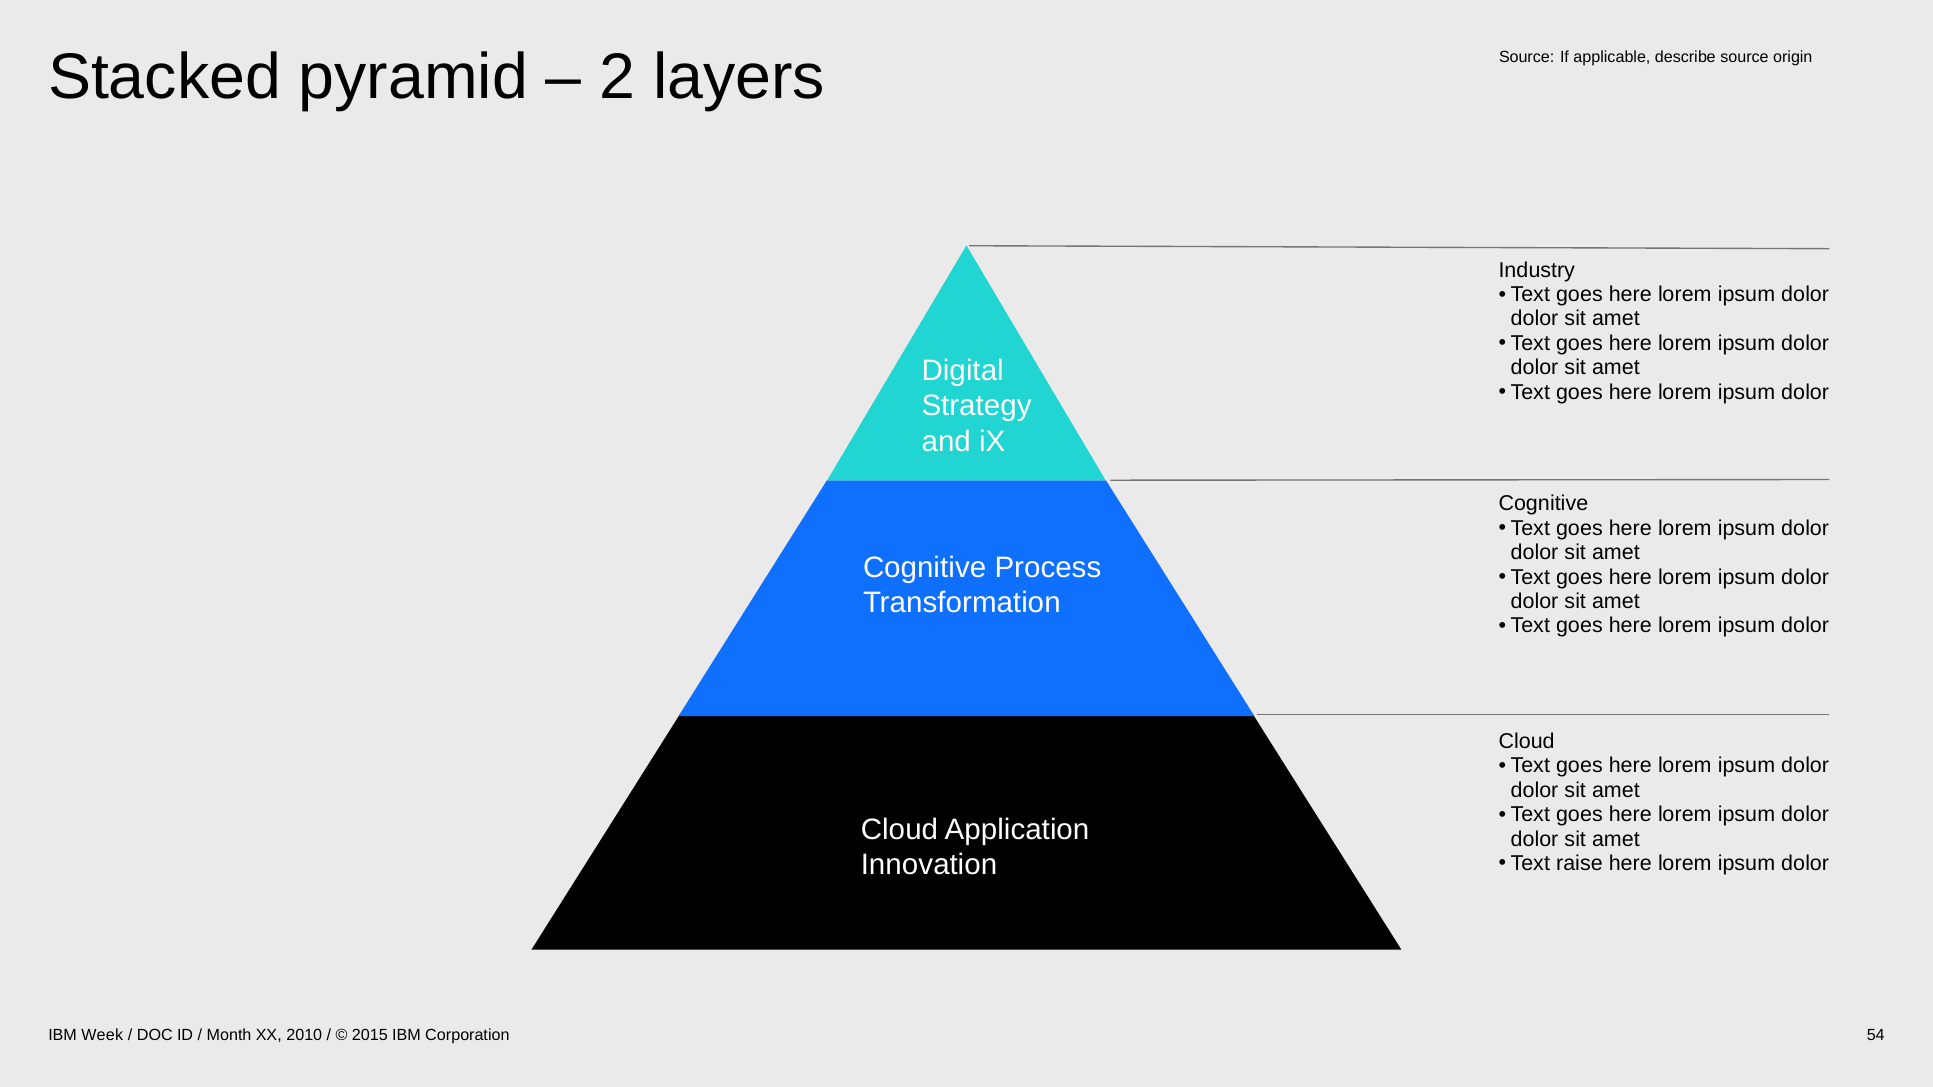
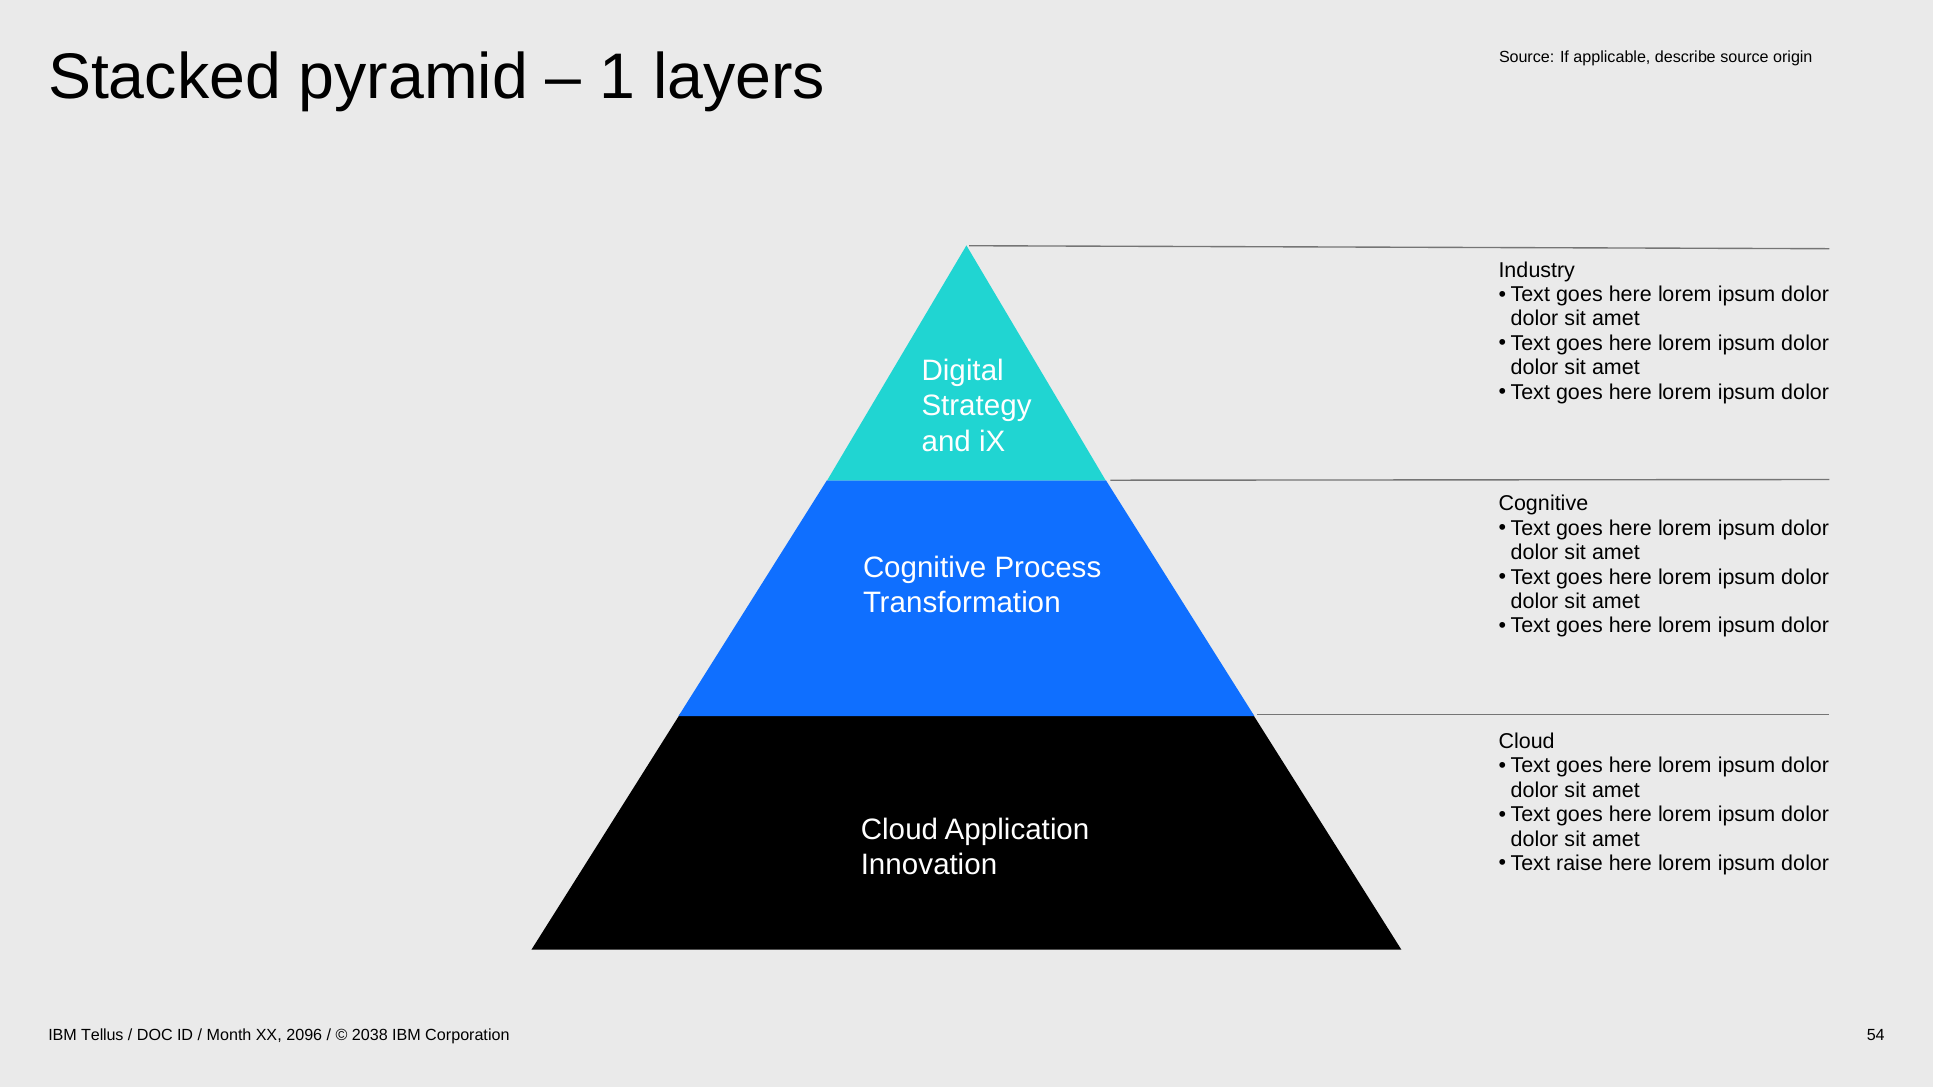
2: 2 -> 1
Week: Week -> Tellus
2010: 2010 -> 2096
2015: 2015 -> 2038
